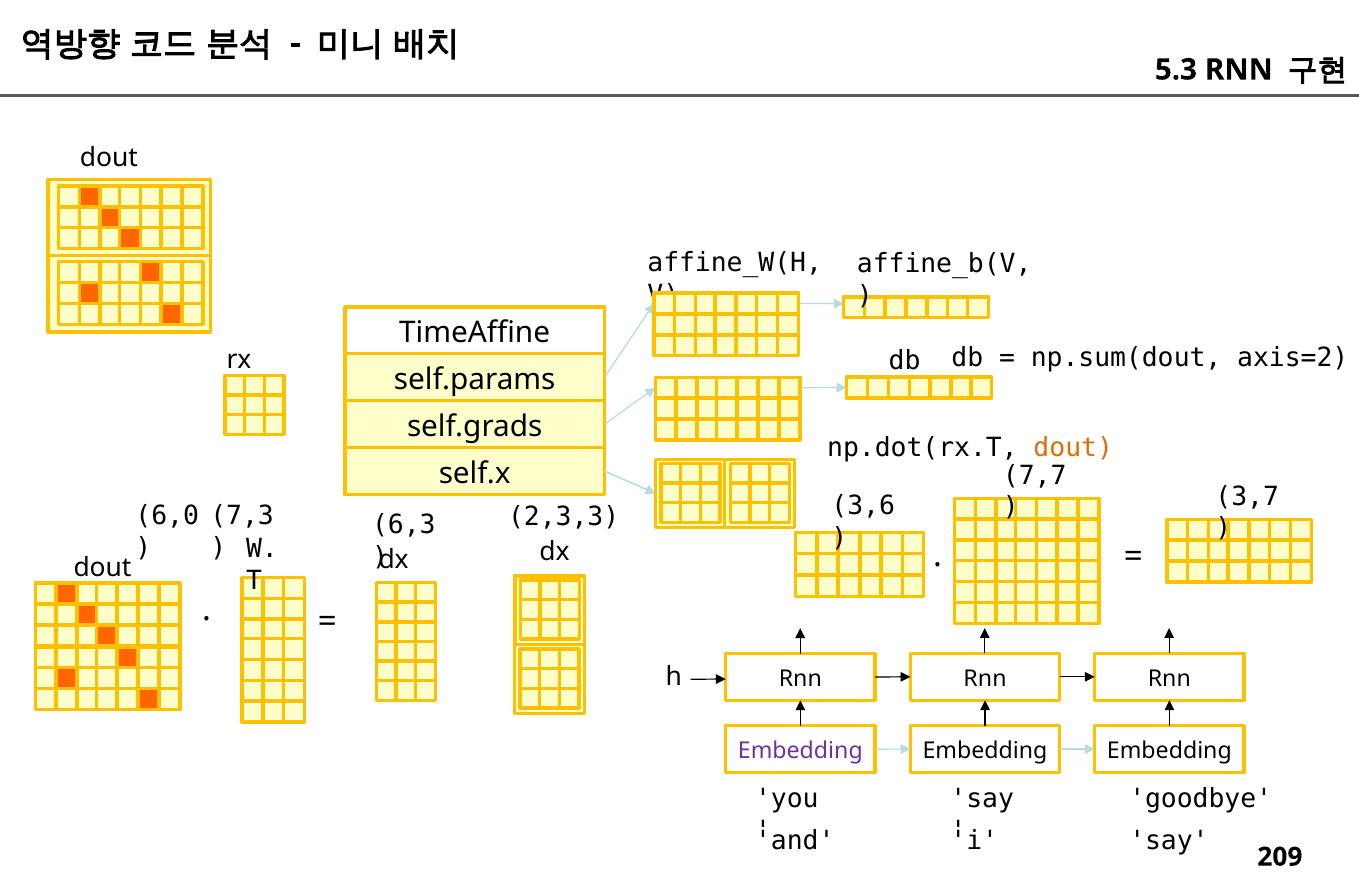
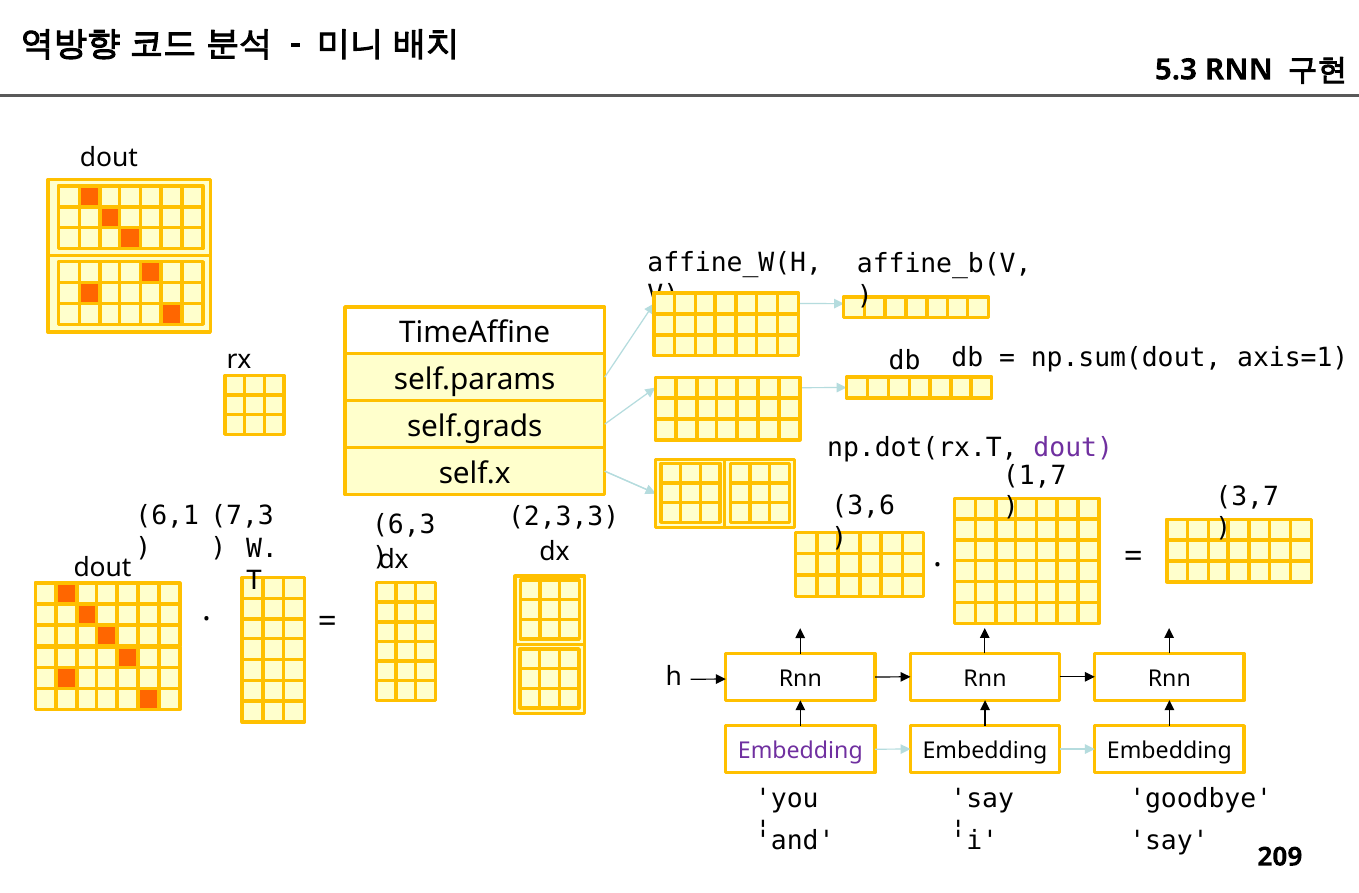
axis=2: axis=2 -> axis=1
dout at (1073, 448) colour: orange -> purple
7,7: 7,7 -> 1,7
6,0: 6,0 -> 6,1
